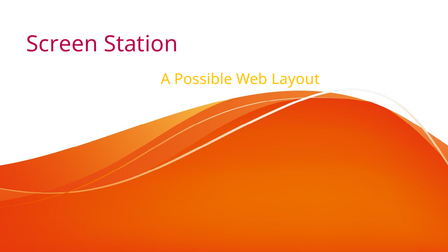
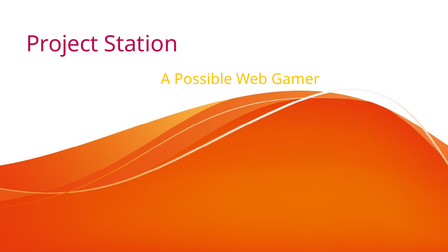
Screen: Screen -> Project
Layout: Layout -> Gamer
